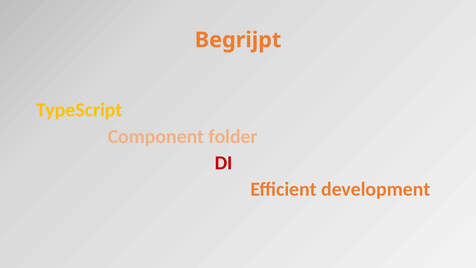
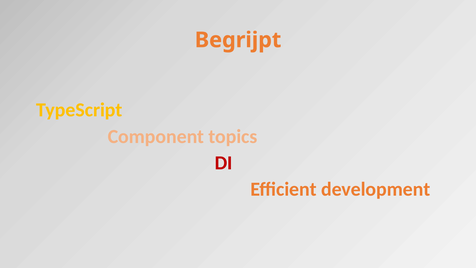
folder: folder -> topics
